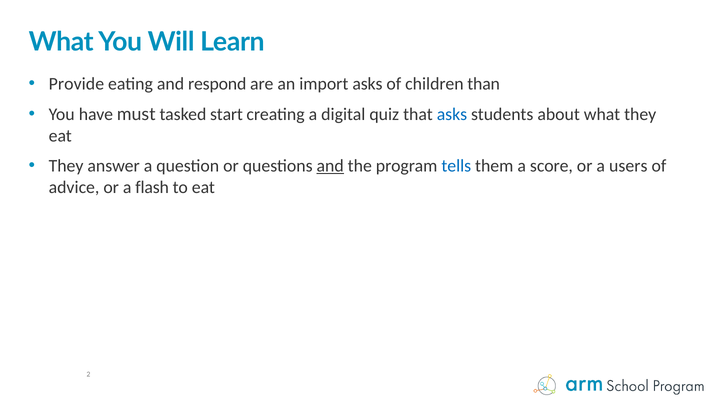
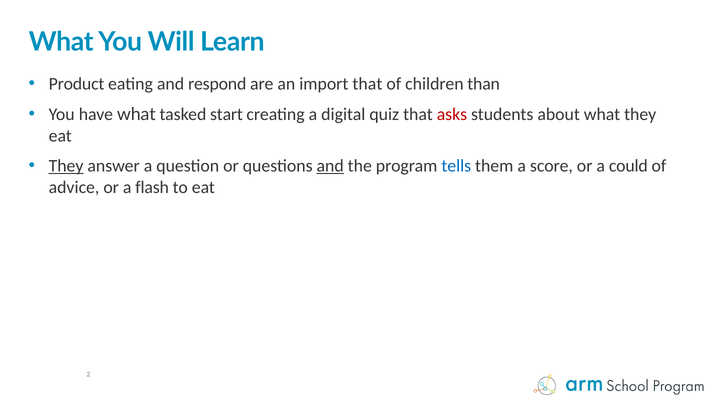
Provide: Provide -> Product
import asks: asks -> that
have must: must -> what
asks at (452, 114) colour: blue -> red
They at (66, 166) underline: none -> present
users: users -> could
